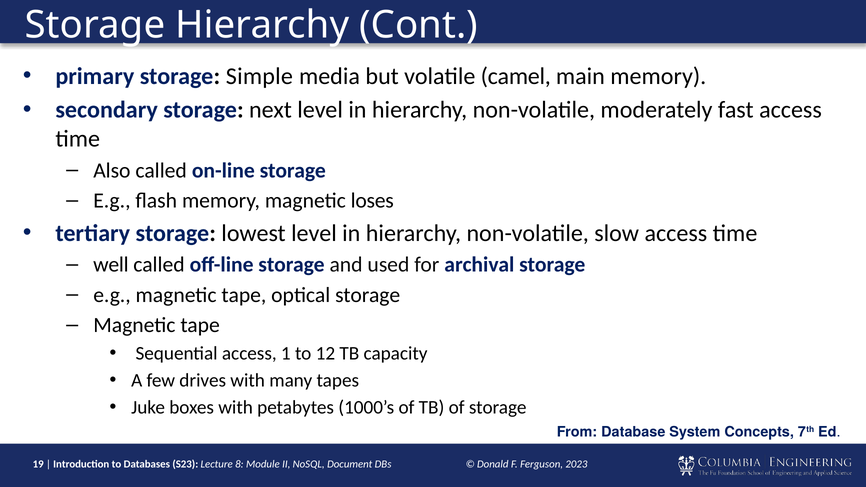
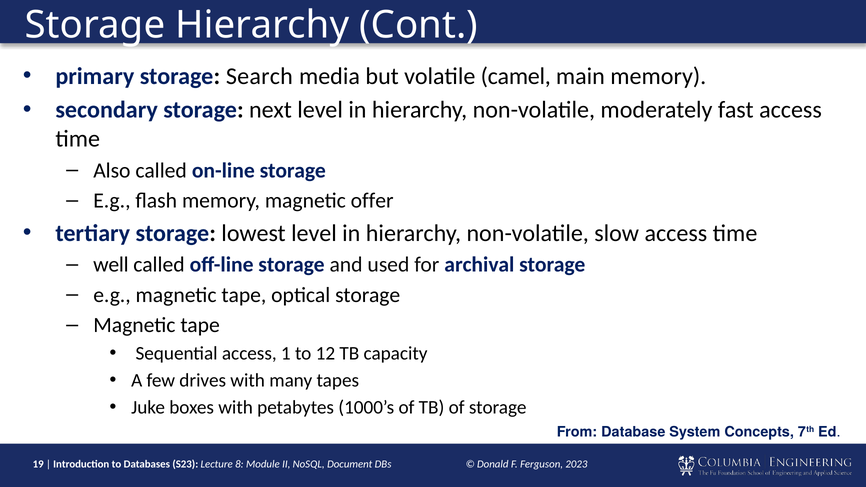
Simple: Simple -> Search
loses: loses -> offer
